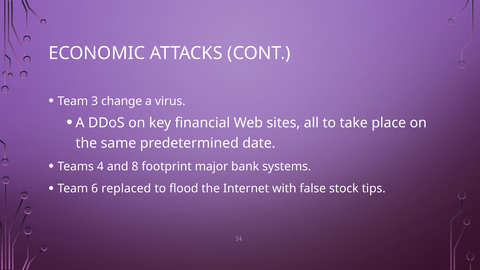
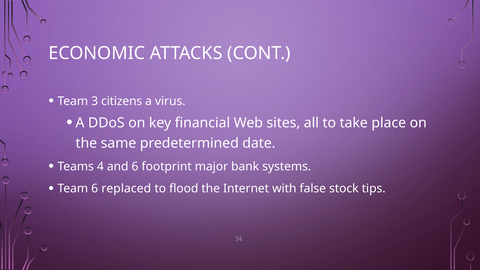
change: change -> citizens
and 8: 8 -> 6
